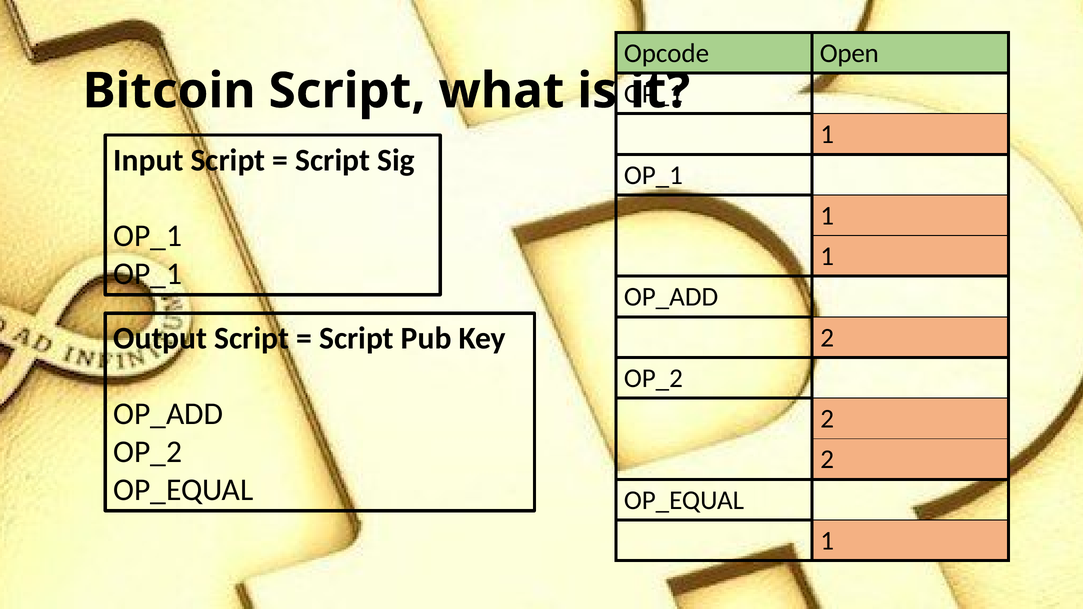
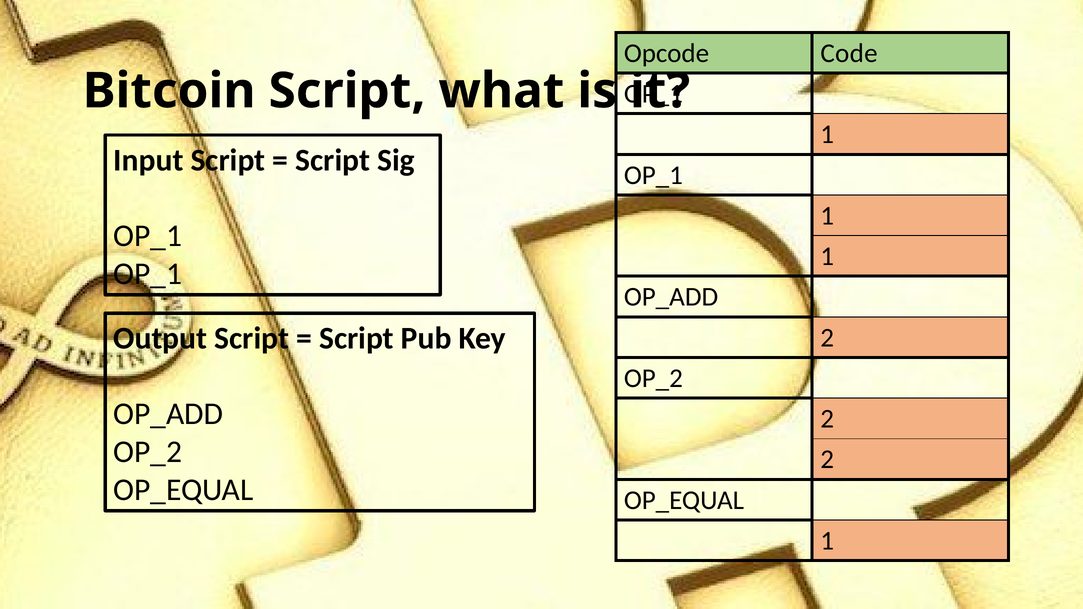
Open: Open -> Code
